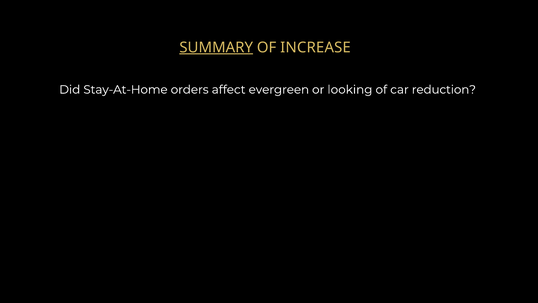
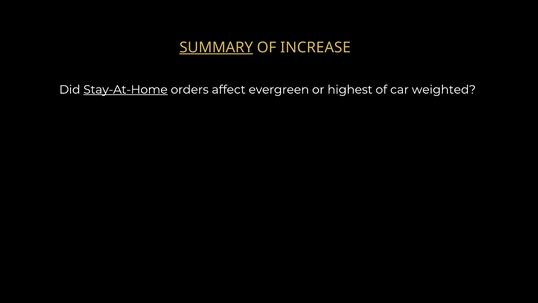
Stay-At-Home underline: none -> present
looking: looking -> highest
reduction: reduction -> weighted
